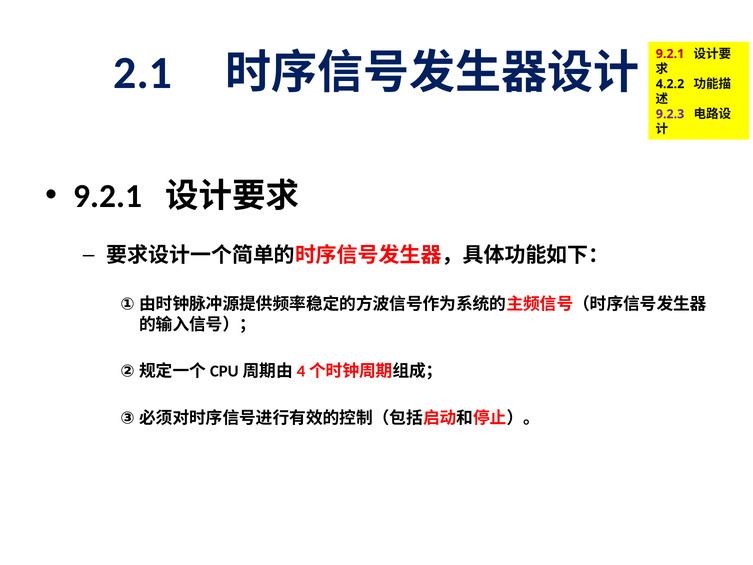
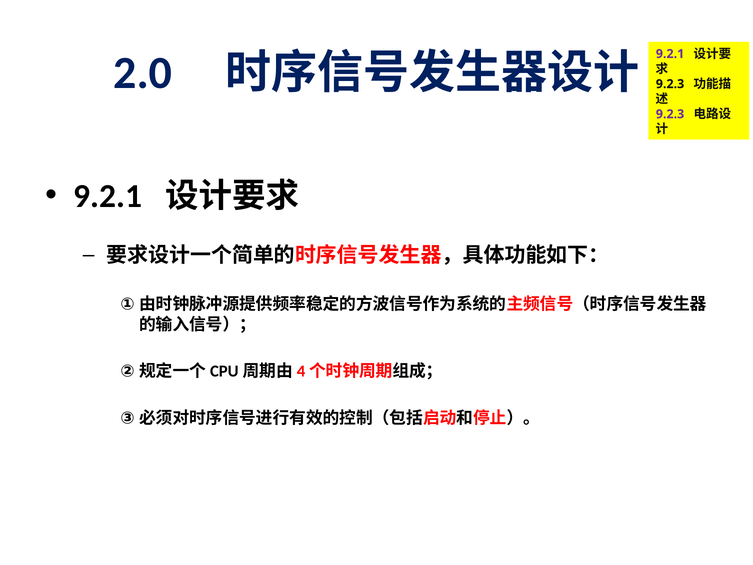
9.2.1 at (670, 54) colour: red -> purple
2.1: 2.1 -> 2.0
4.2.2 at (670, 84): 4.2.2 -> 9.2.3
